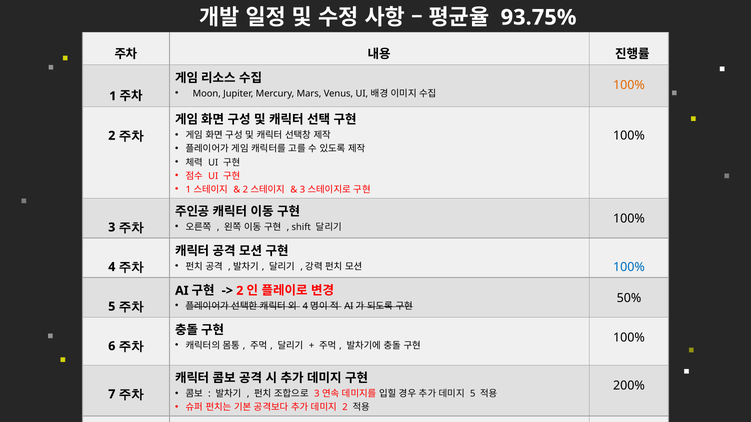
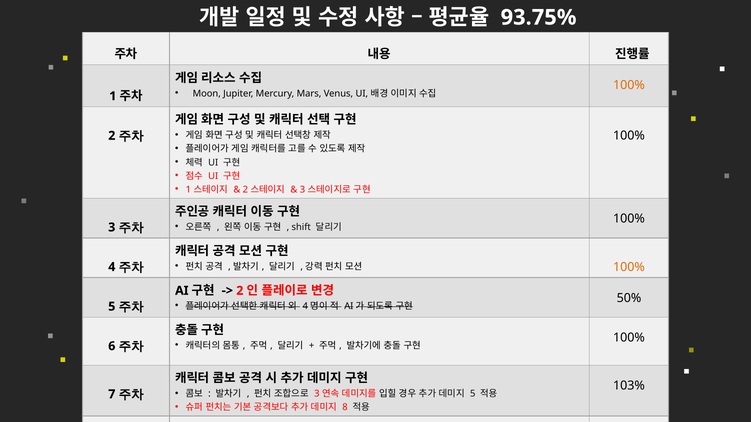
100% at (629, 267) colour: blue -> orange
200%: 200% -> 103%
2 at (345, 408): 2 -> 8
